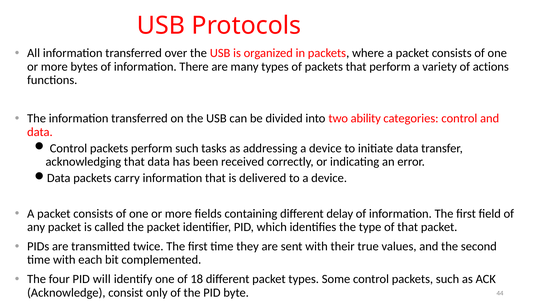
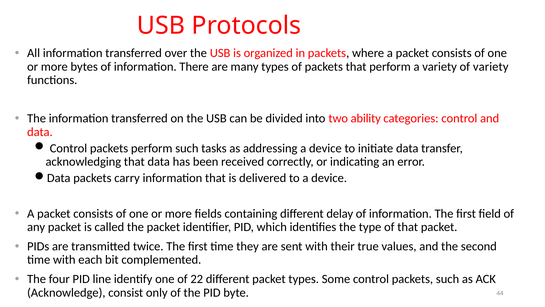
of actions: actions -> variety
will: will -> line
18: 18 -> 22
